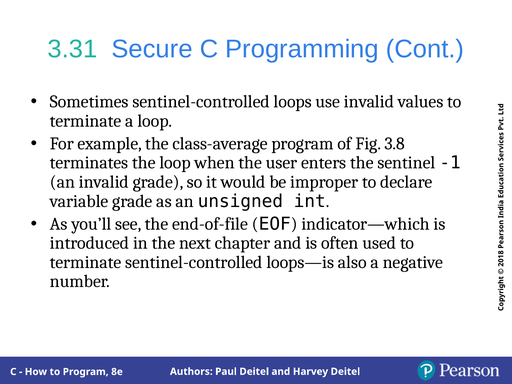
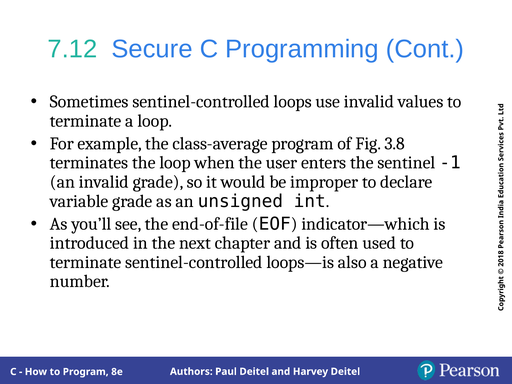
3.31: 3.31 -> 7.12
